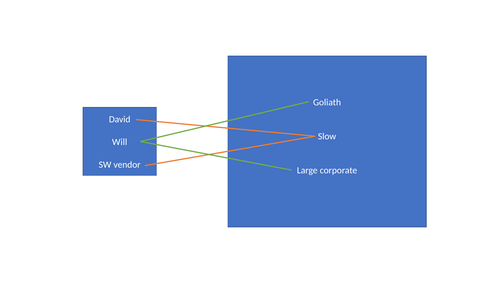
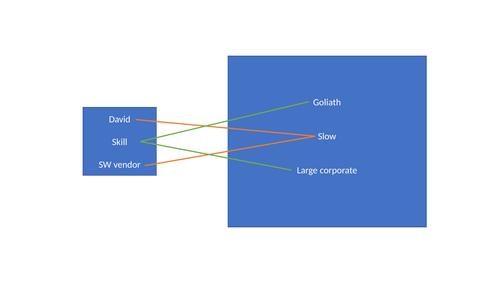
Will: Will -> Skill
